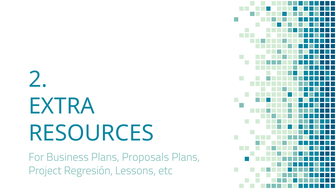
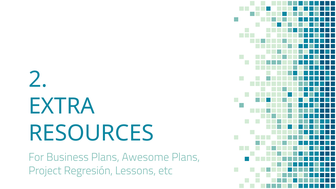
Proposals: Proposals -> Awesome
